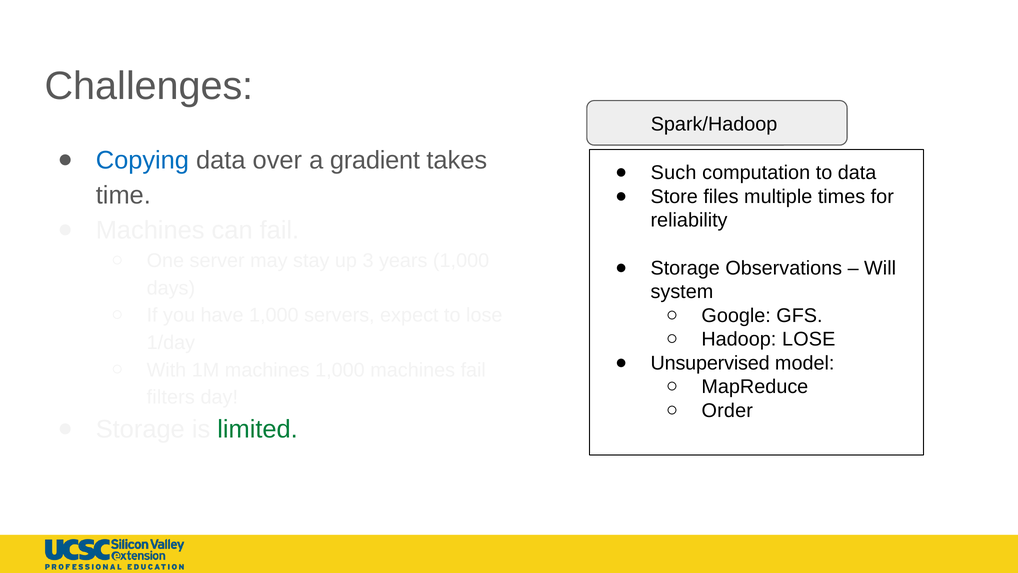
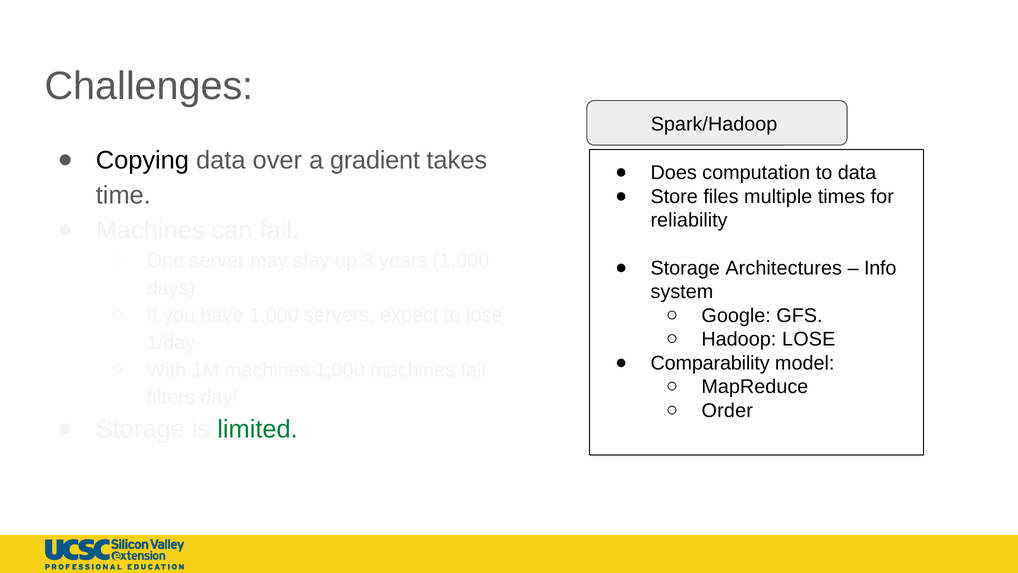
Copying colour: blue -> black
Such: Such -> Does
Observations: Observations -> Architectures
Will: Will -> Info
Unsupervised: Unsupervised -> Comparability
